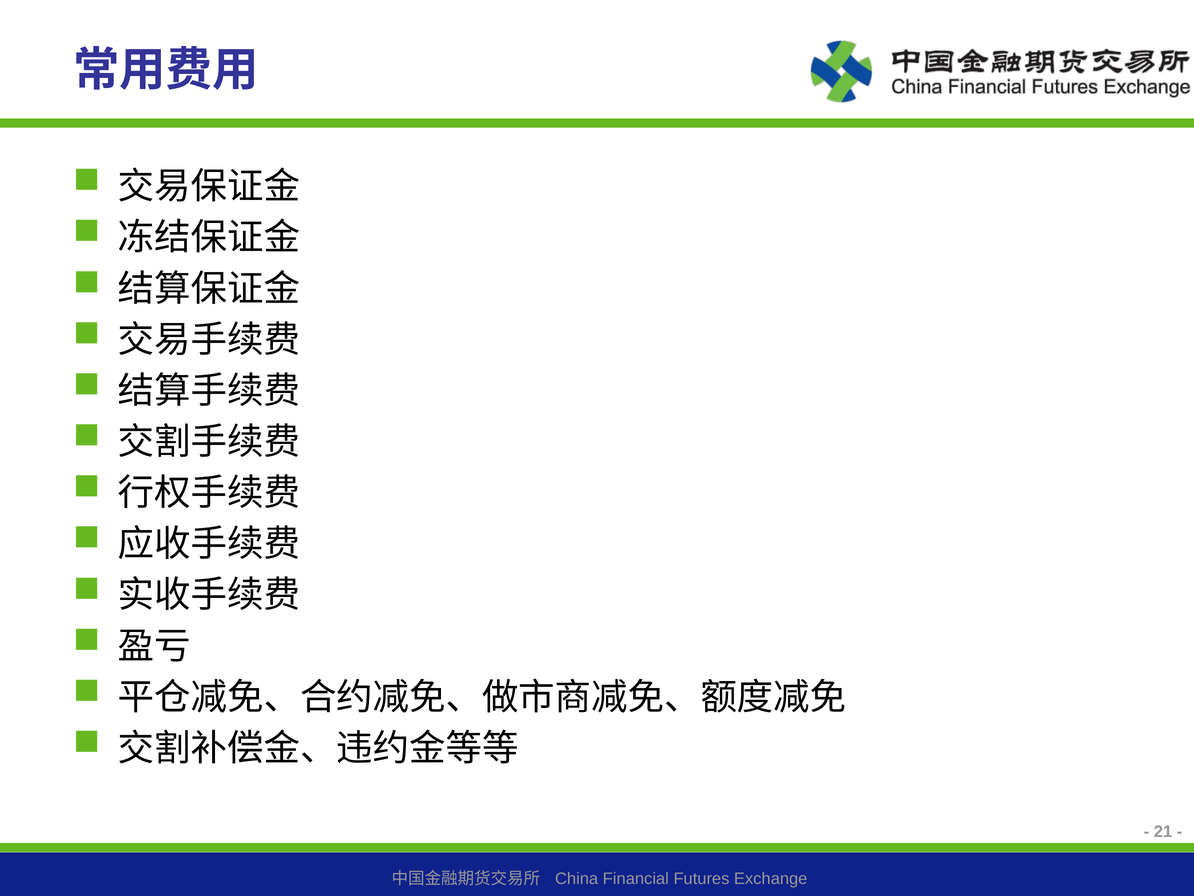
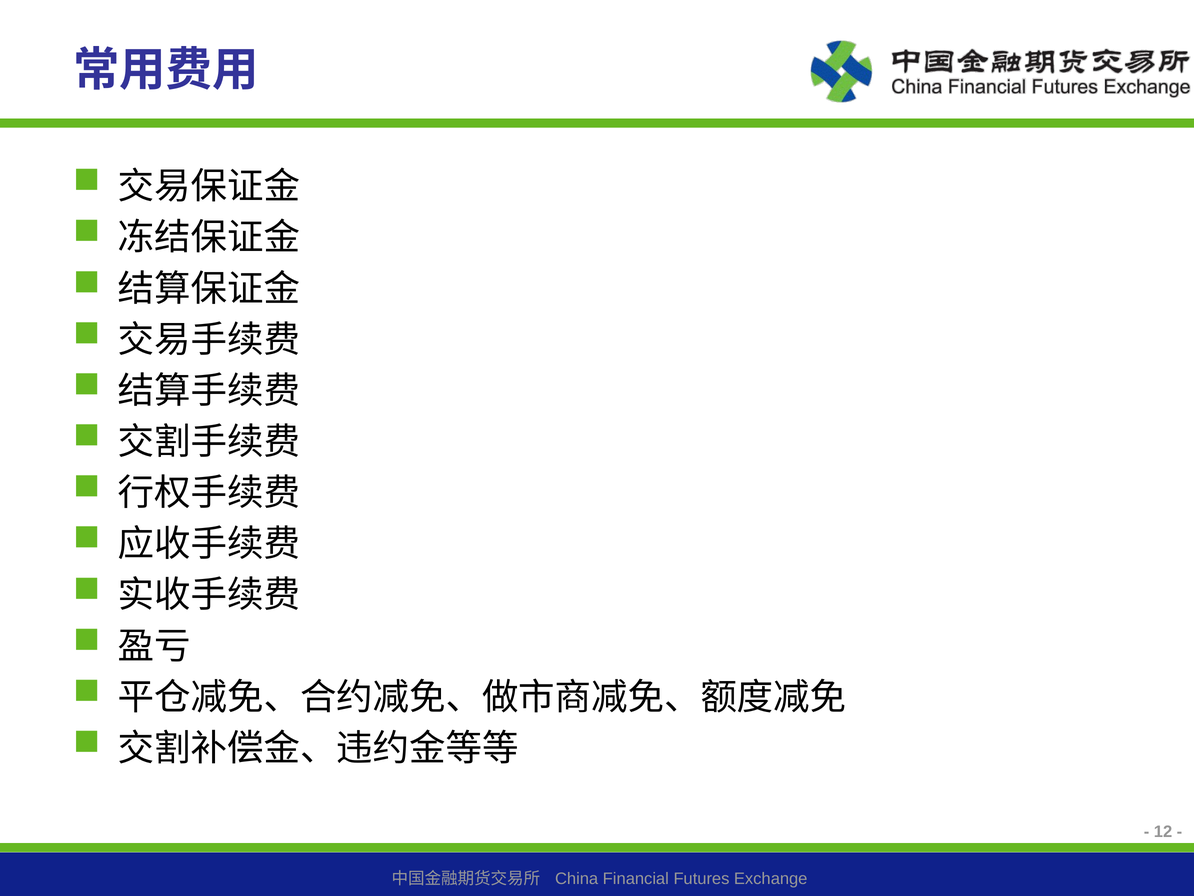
21: 21 -> 12
